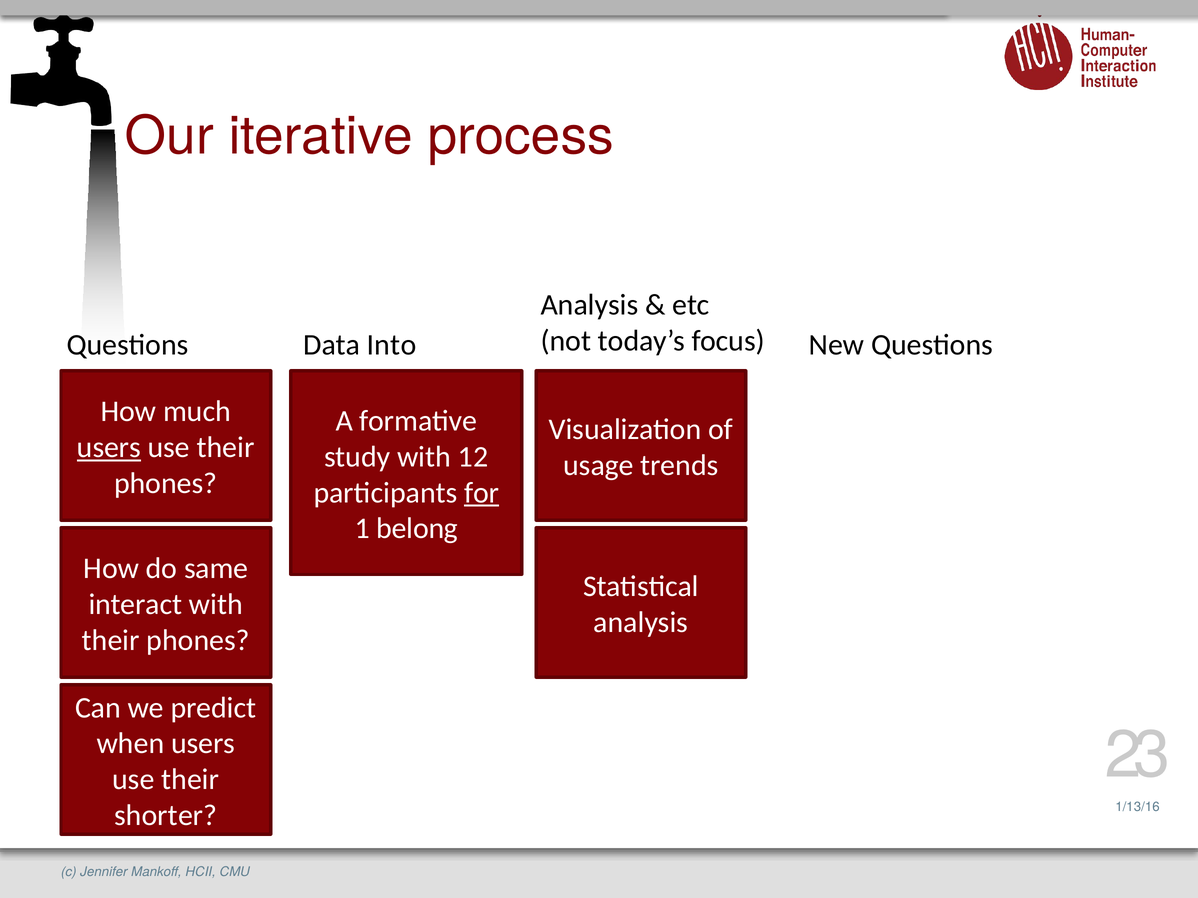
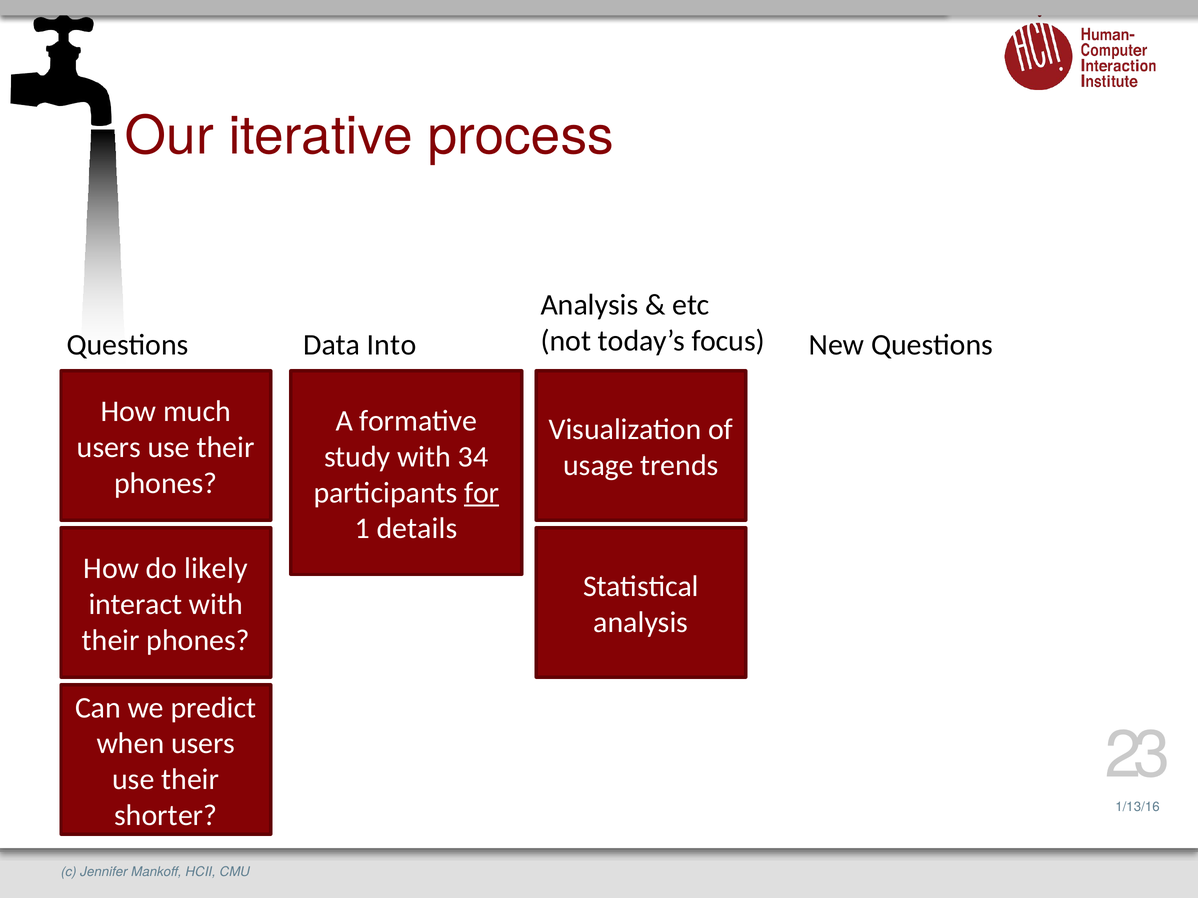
users at (109, 448) underline: present -> none
12: 12 -> 34
belong: belong -> details
same: same -> likely
